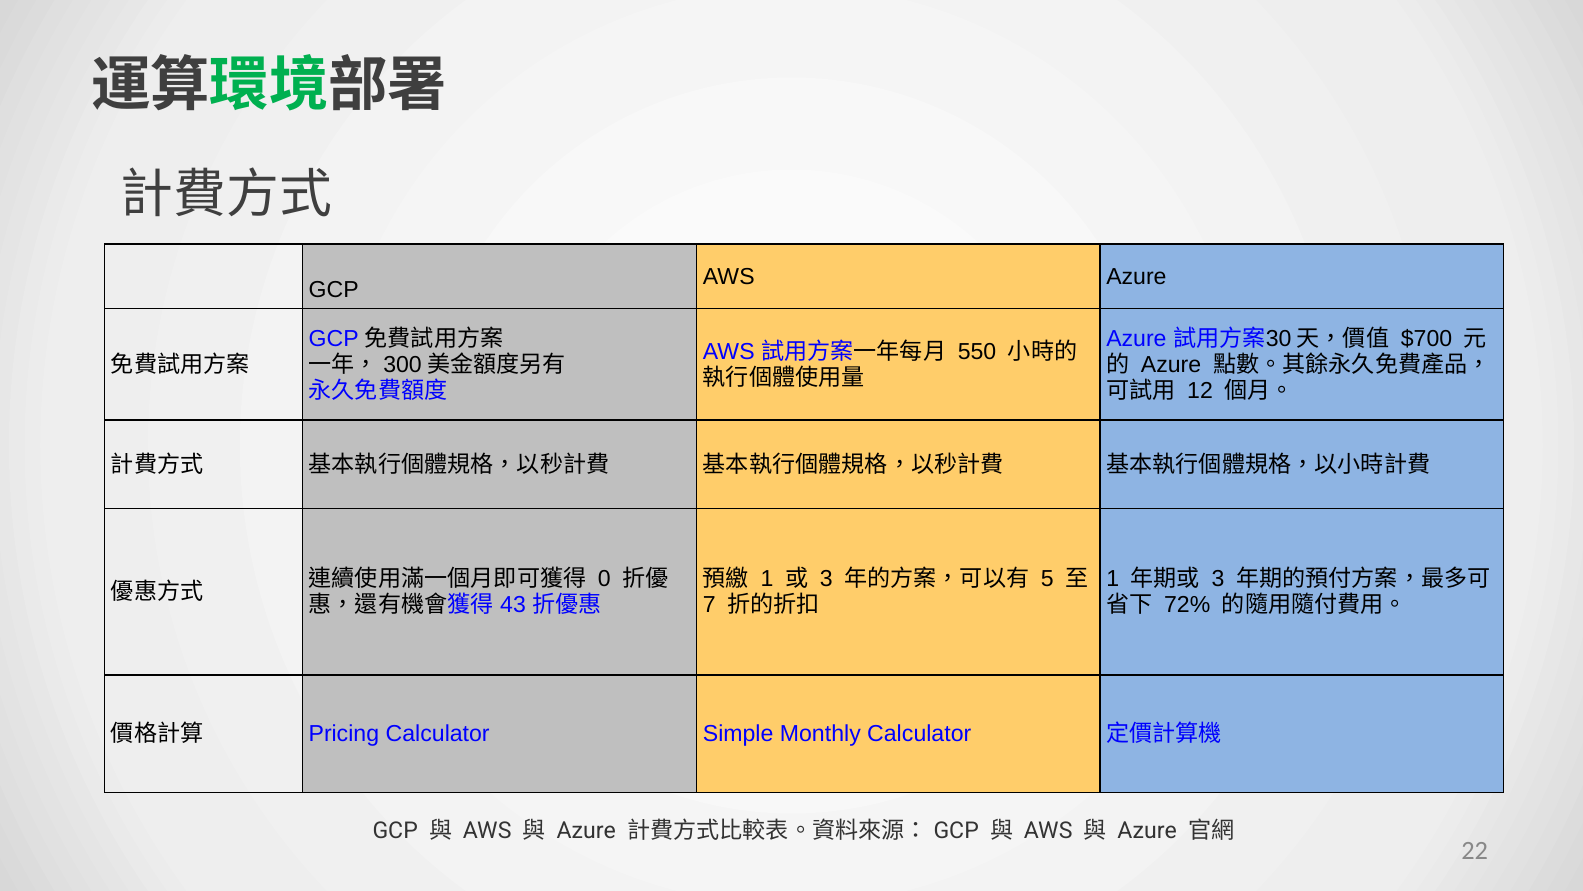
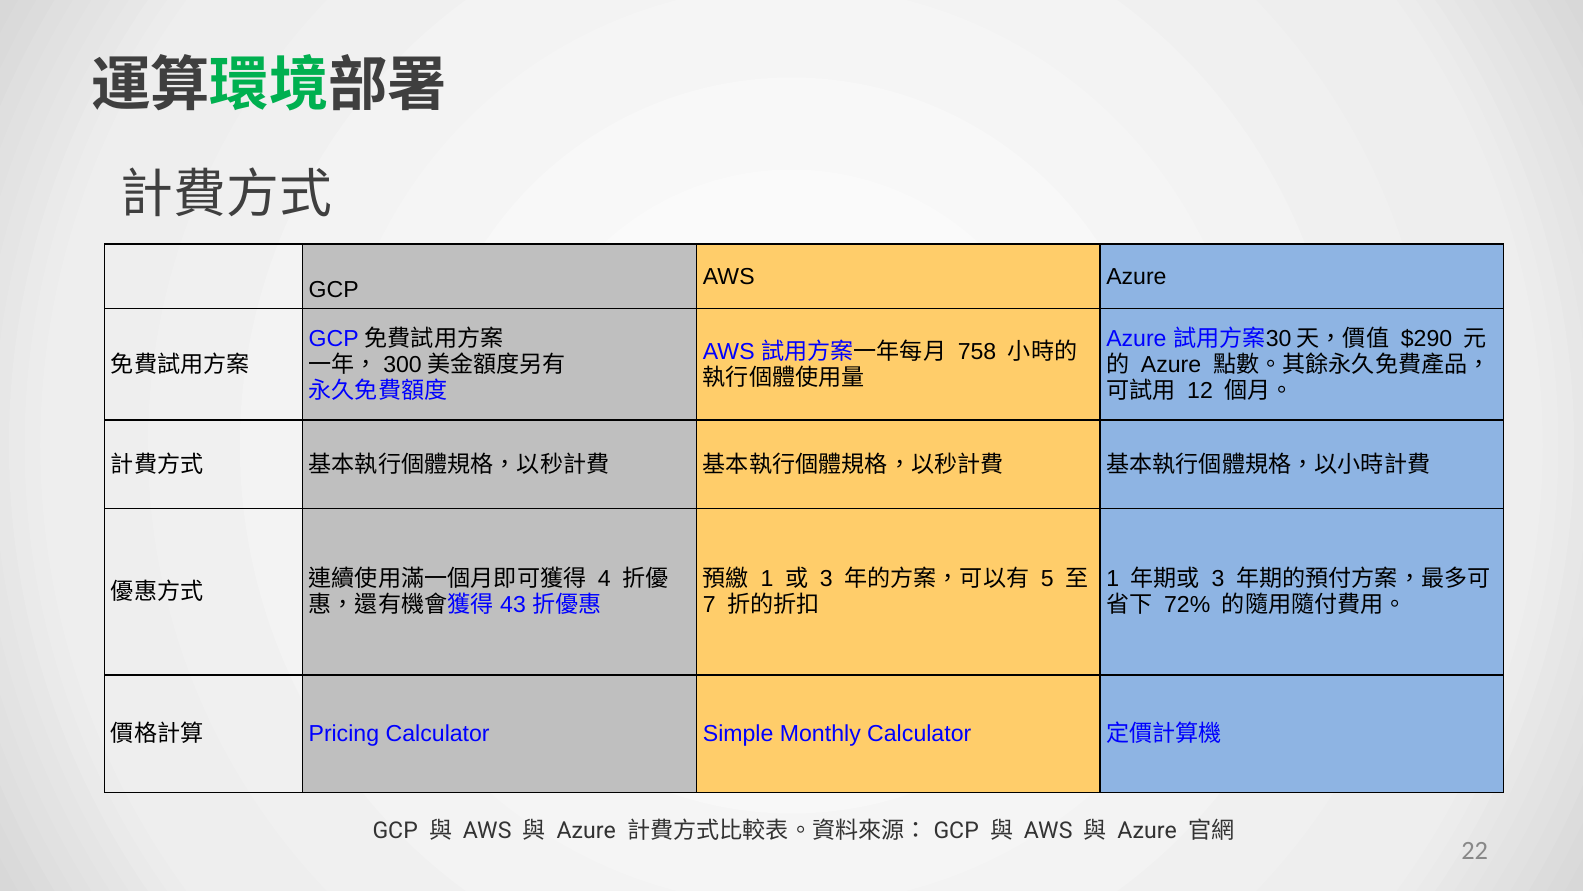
$700: $700 -> $290
550: 550 -> 758
0: 0 -> 4
